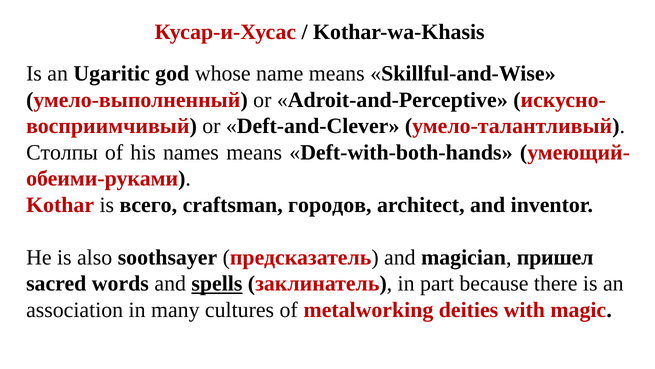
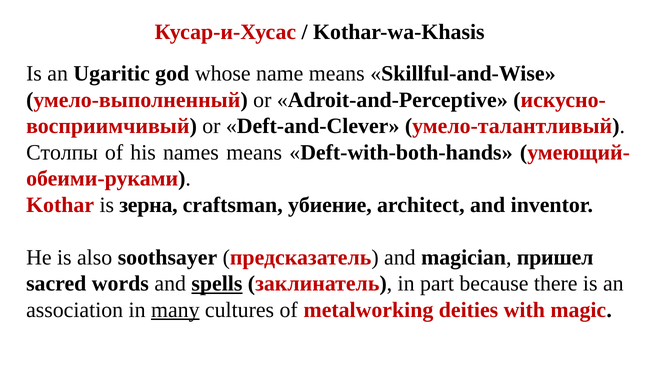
всего: всего -> зерна
городов: городов -> убиение
many underline: none -> present
